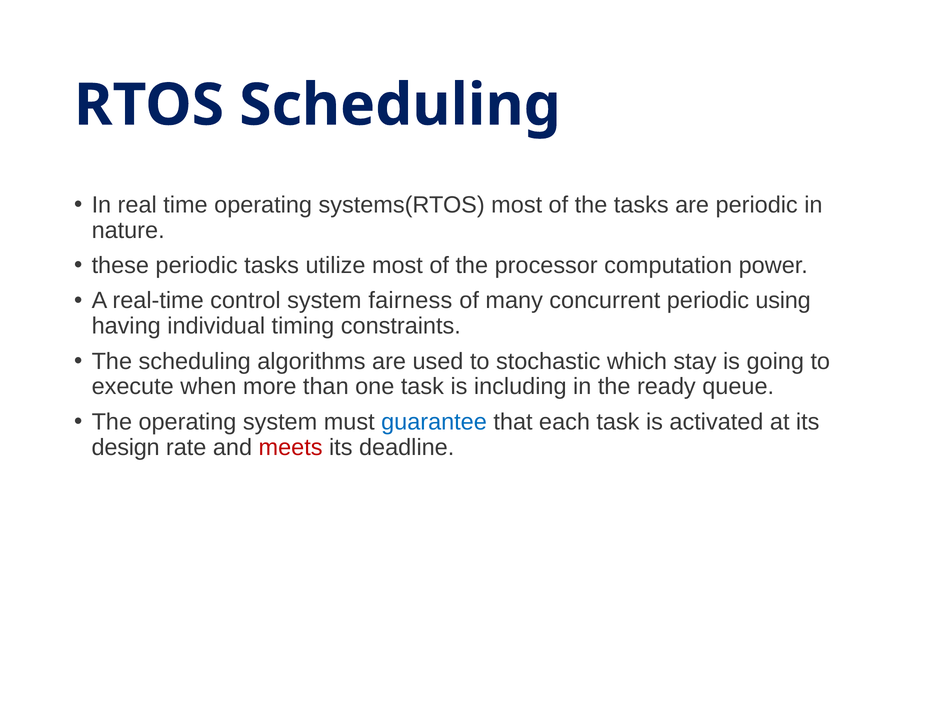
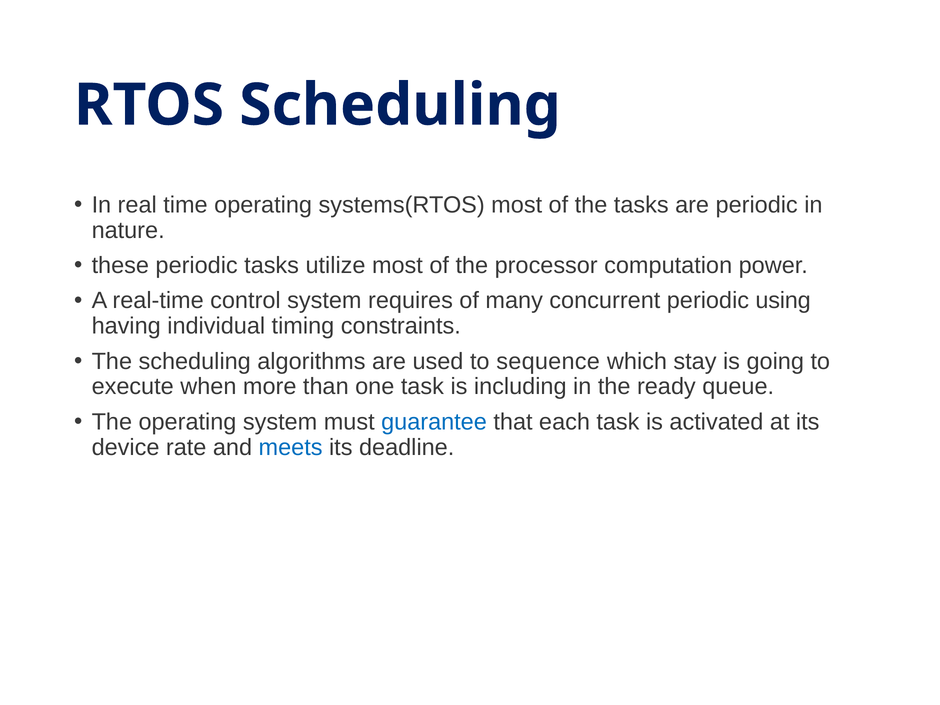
fairness: fairness -> requires
stochastic: stochastic -> sequence
design: design -> device
meets colour: red -> blue
